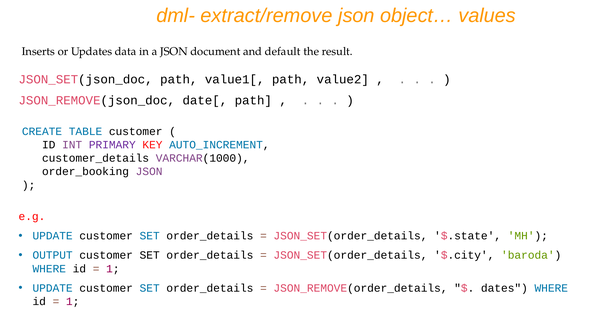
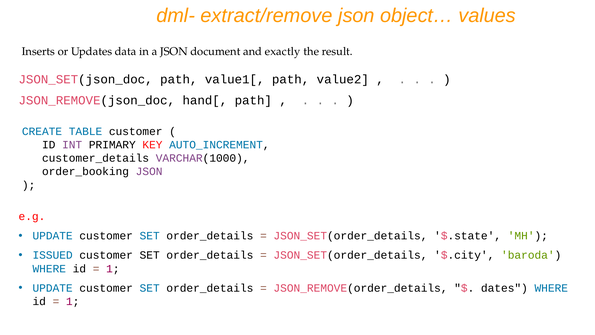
default: default -> exactly
date[: date[ -> hand[
PRIMARY colour: purple -> black
OUTPUT: OUTPUT -> ISSUED
